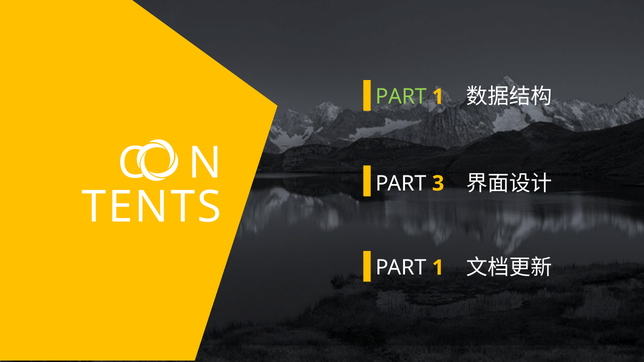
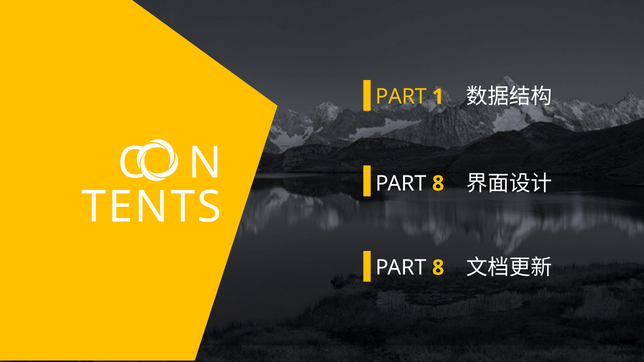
PART at (401, 97) colour: light green -> yellow
3 at (438, 184): 3 -> 8
1 at (438, 268): 1 -> 8
